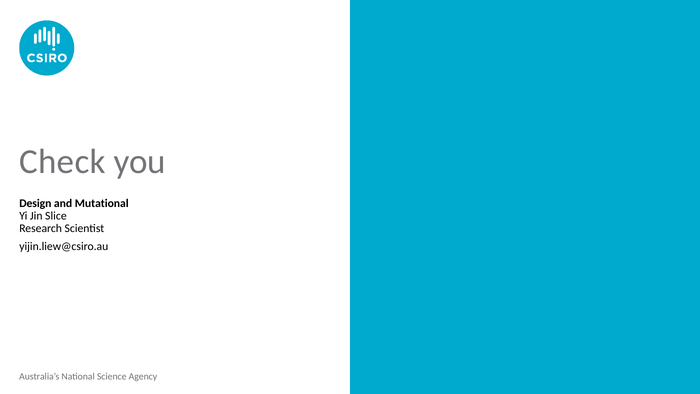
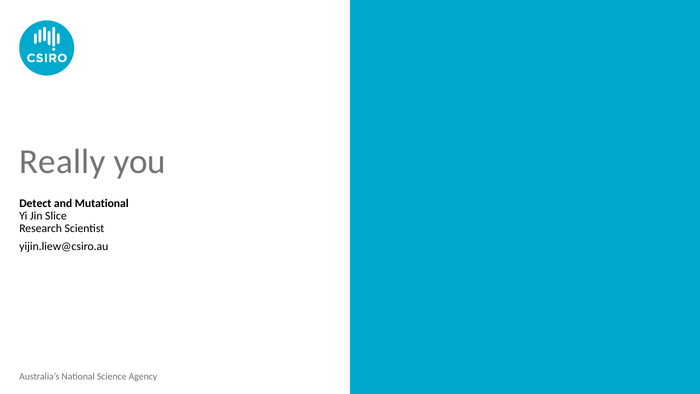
Check: Check -> Really
Design: Design -> Detect
